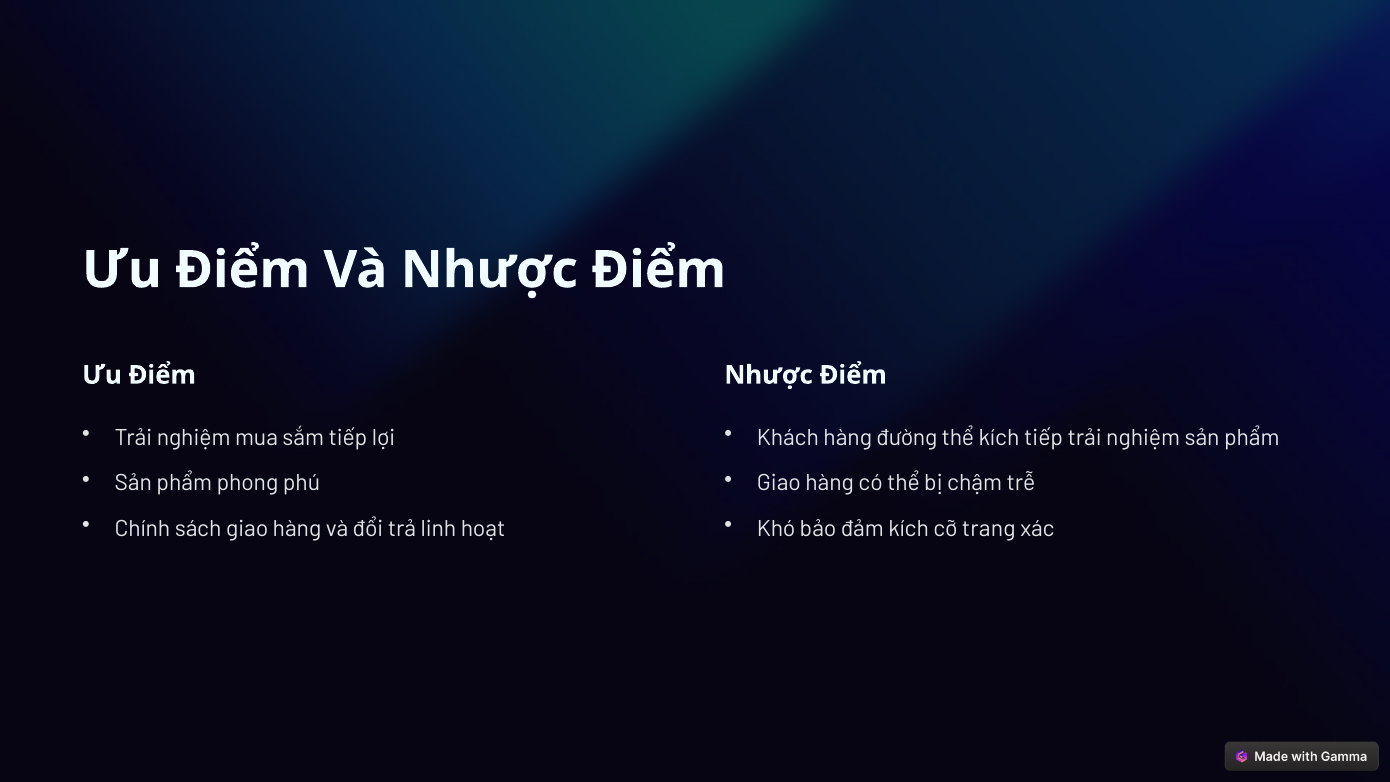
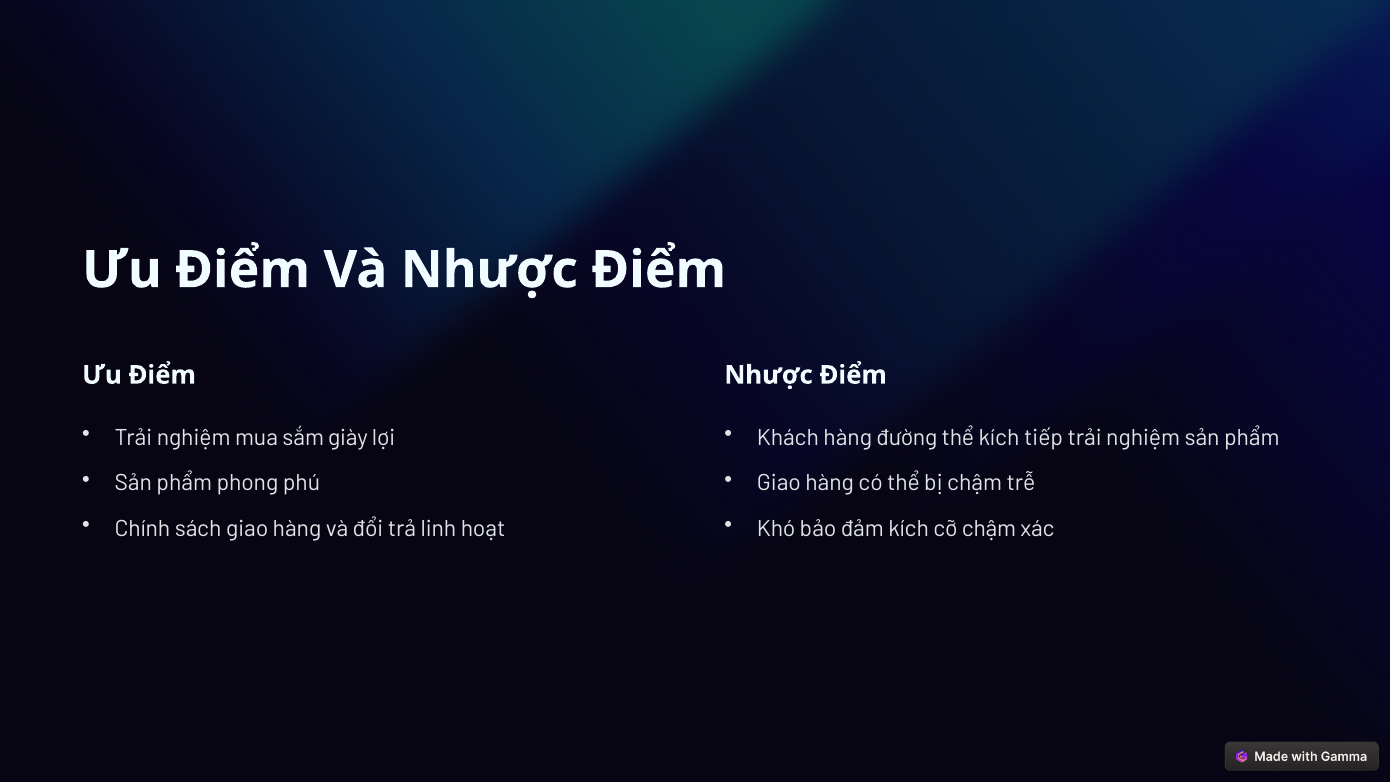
sắm tiếp: tiếp -> giày
cỡ trang: trang -> chậm
